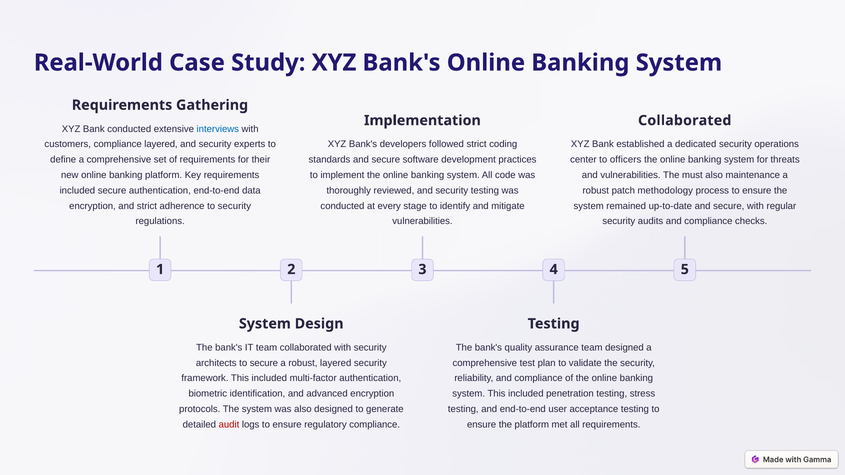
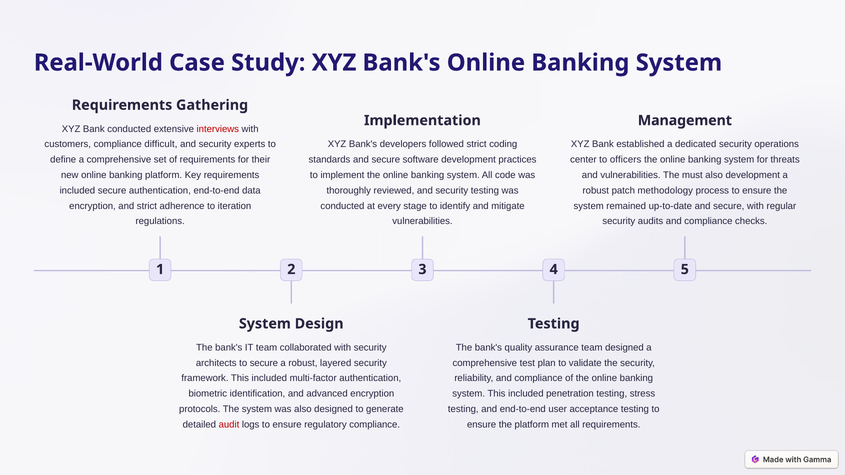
Collaborated at (685, 121): Collaborated -> Management
interviews colour: blue -> red
compliance layered: layered -> difficult
also maintenance: maintenance -> development
to security: security -> iteration
